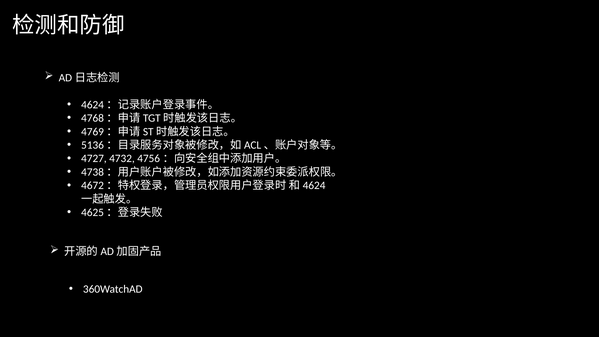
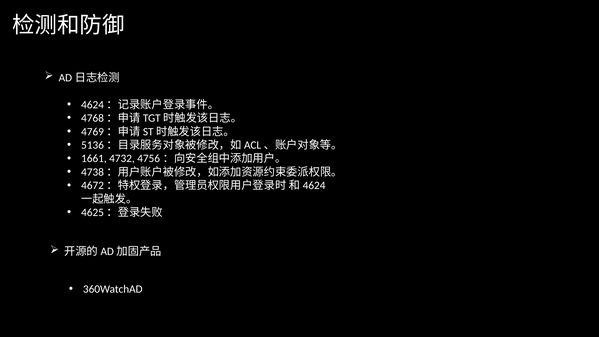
4727: 4727 -> 1661
